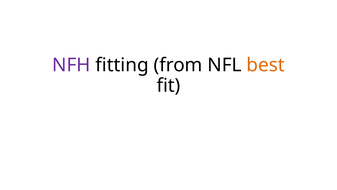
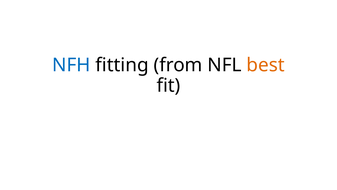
NFH colour: purple -> blue
